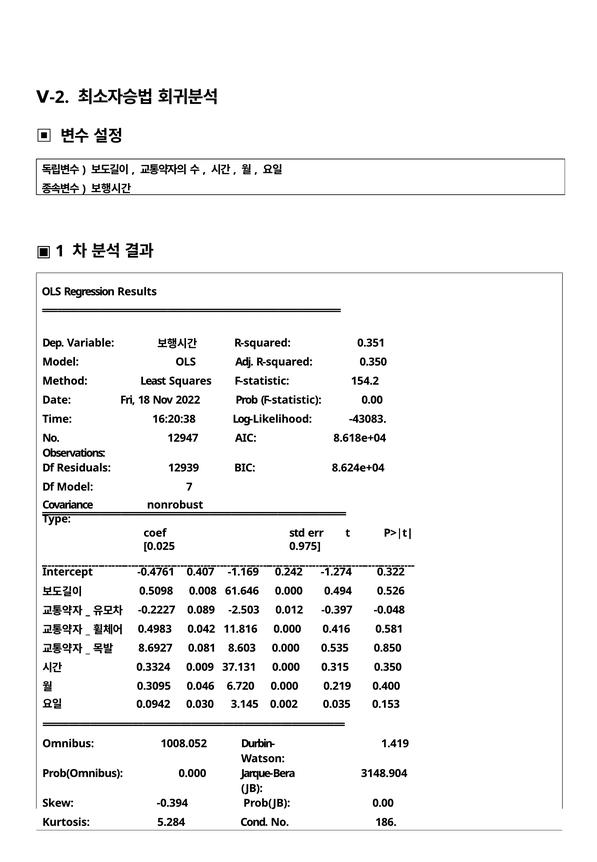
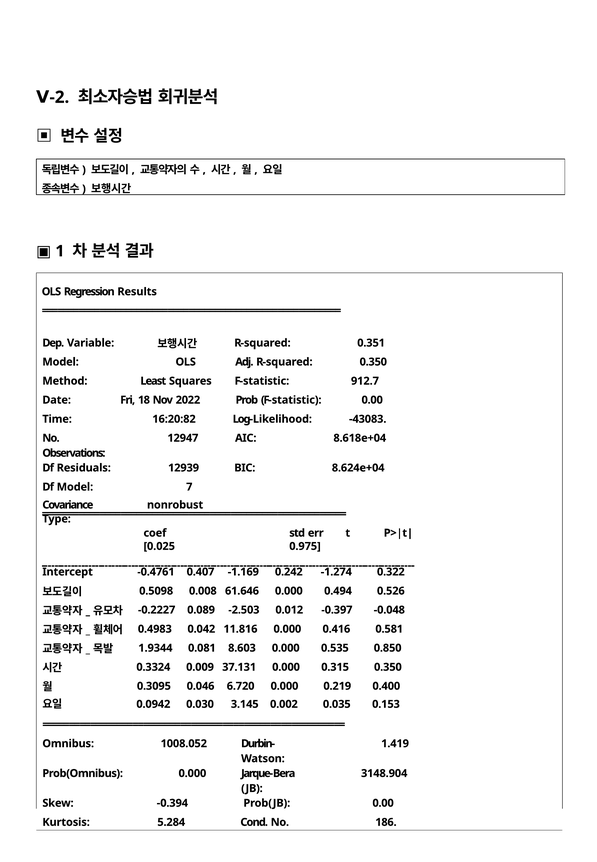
154.2: 154.2 -> 912.7
16:20:38: 16:20:38 -> 16:20:82
8.6927: 8.6927 -> 1.9344
